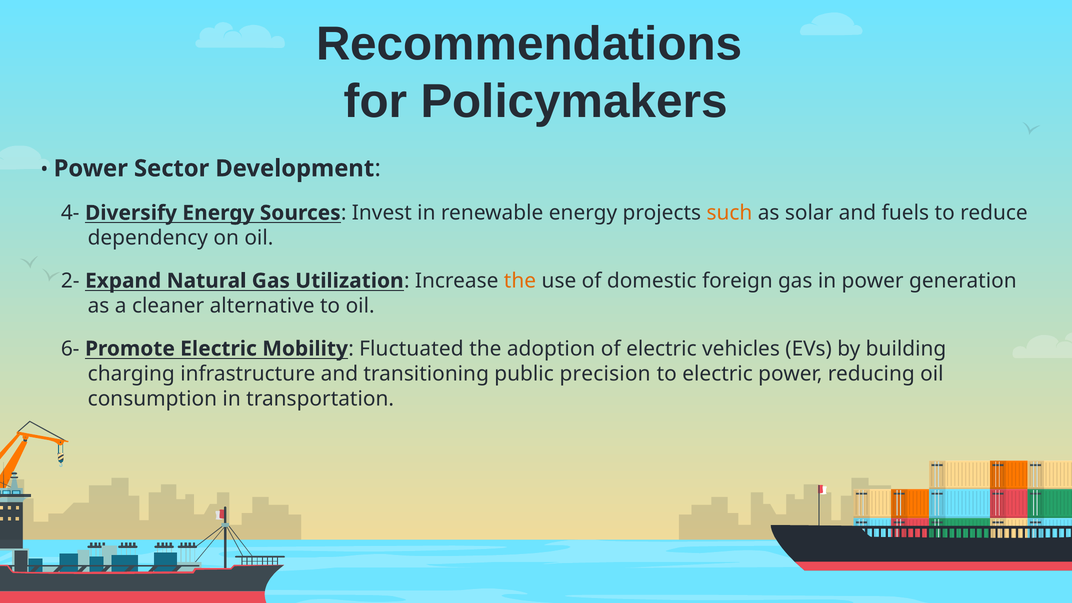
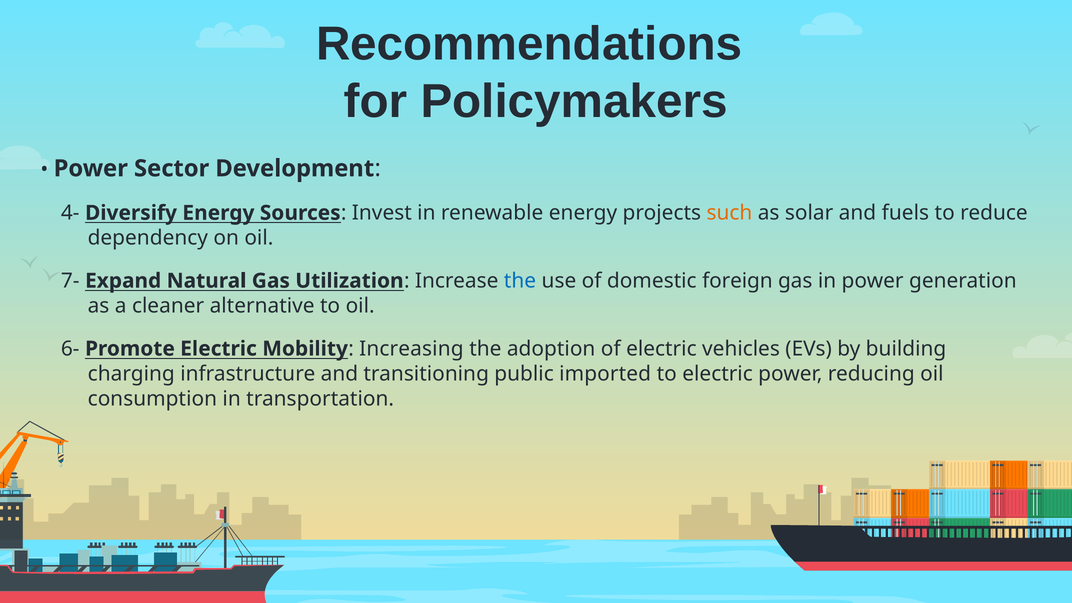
2-: 2- -> 7-
the at (520, 281) colour: orange -> blue
Fluctuated: Fluctuated -> Increasing
precision: precision -> imported
